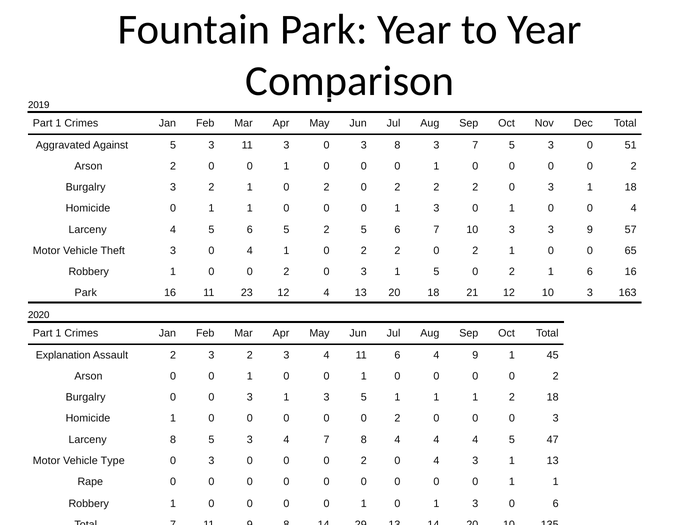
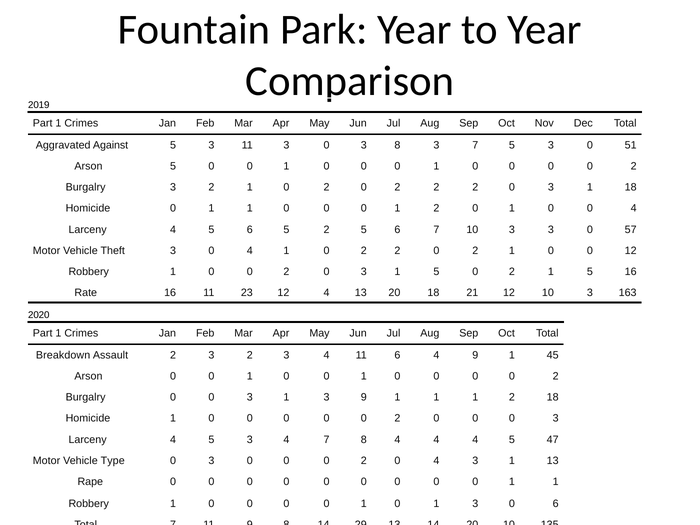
Arson 2: 2 -> 5
0 0 1 3: 3 -> 2
3 3 9: 9 -> 0
0 65: 65 -> 12
2 1 6: 6 -> 5
Park at (86, 293): Park -> Rate
Explanation: Explanation -> Breakdown
3 5: 5 -> 9
8 at (173, 439): 8 -> 4
